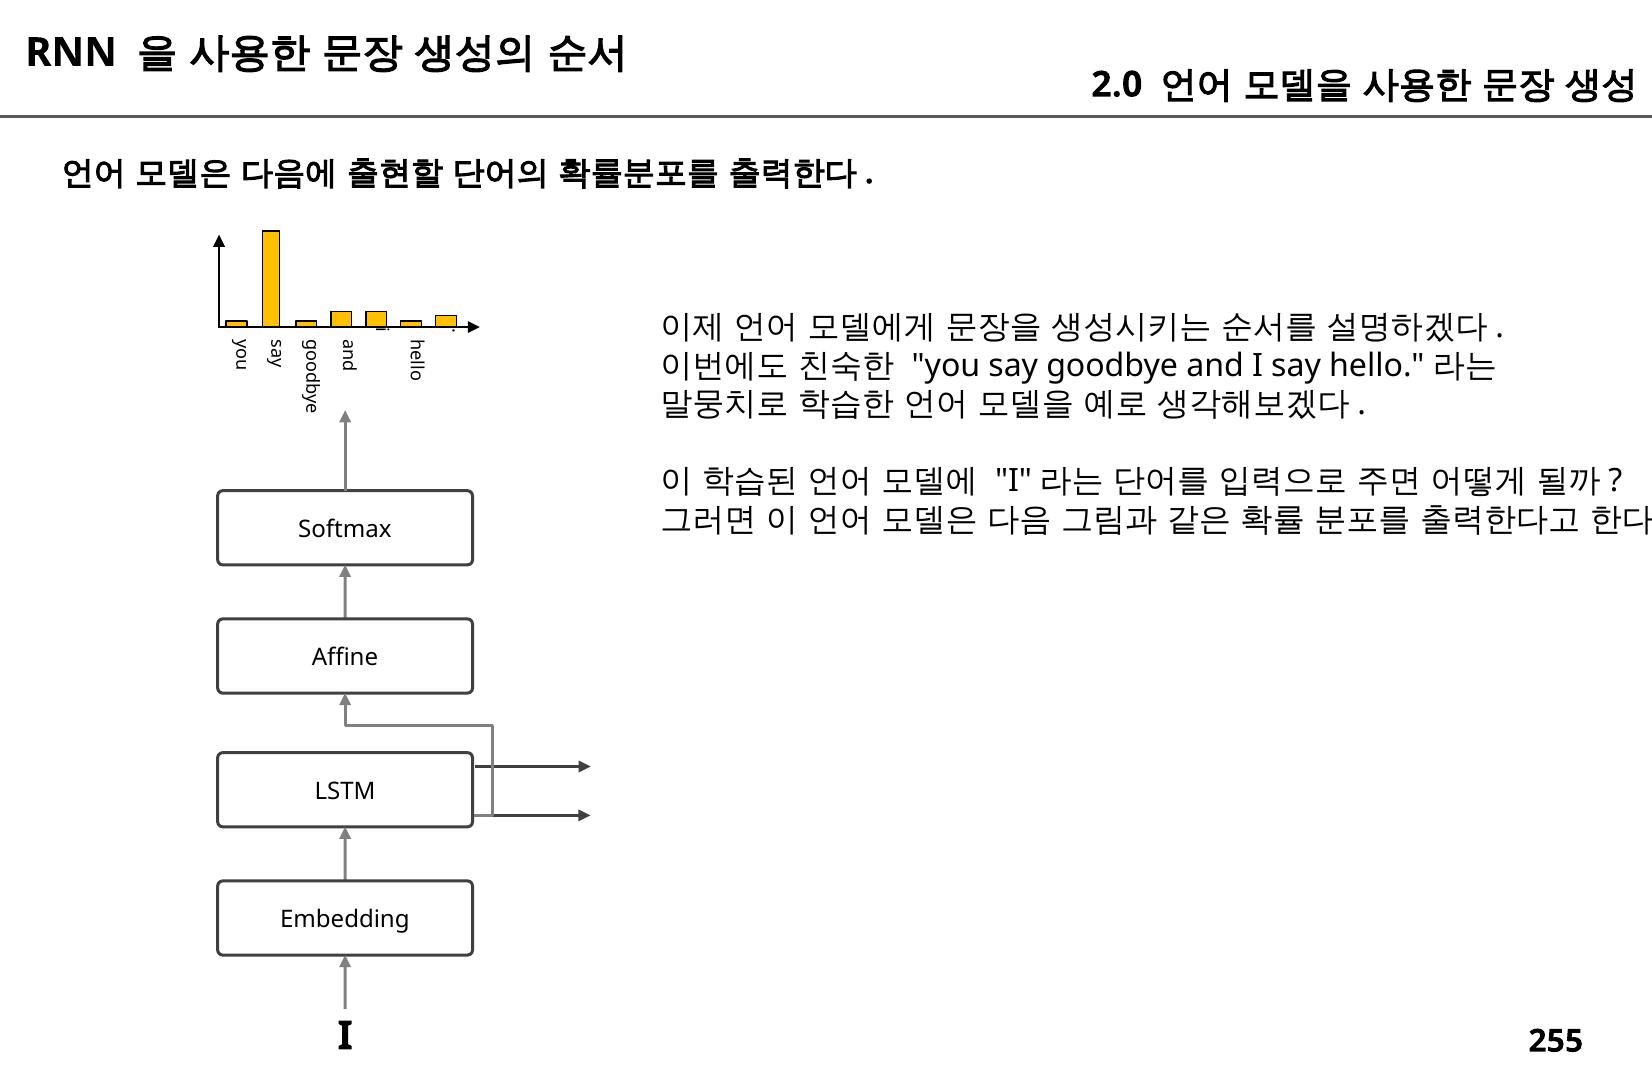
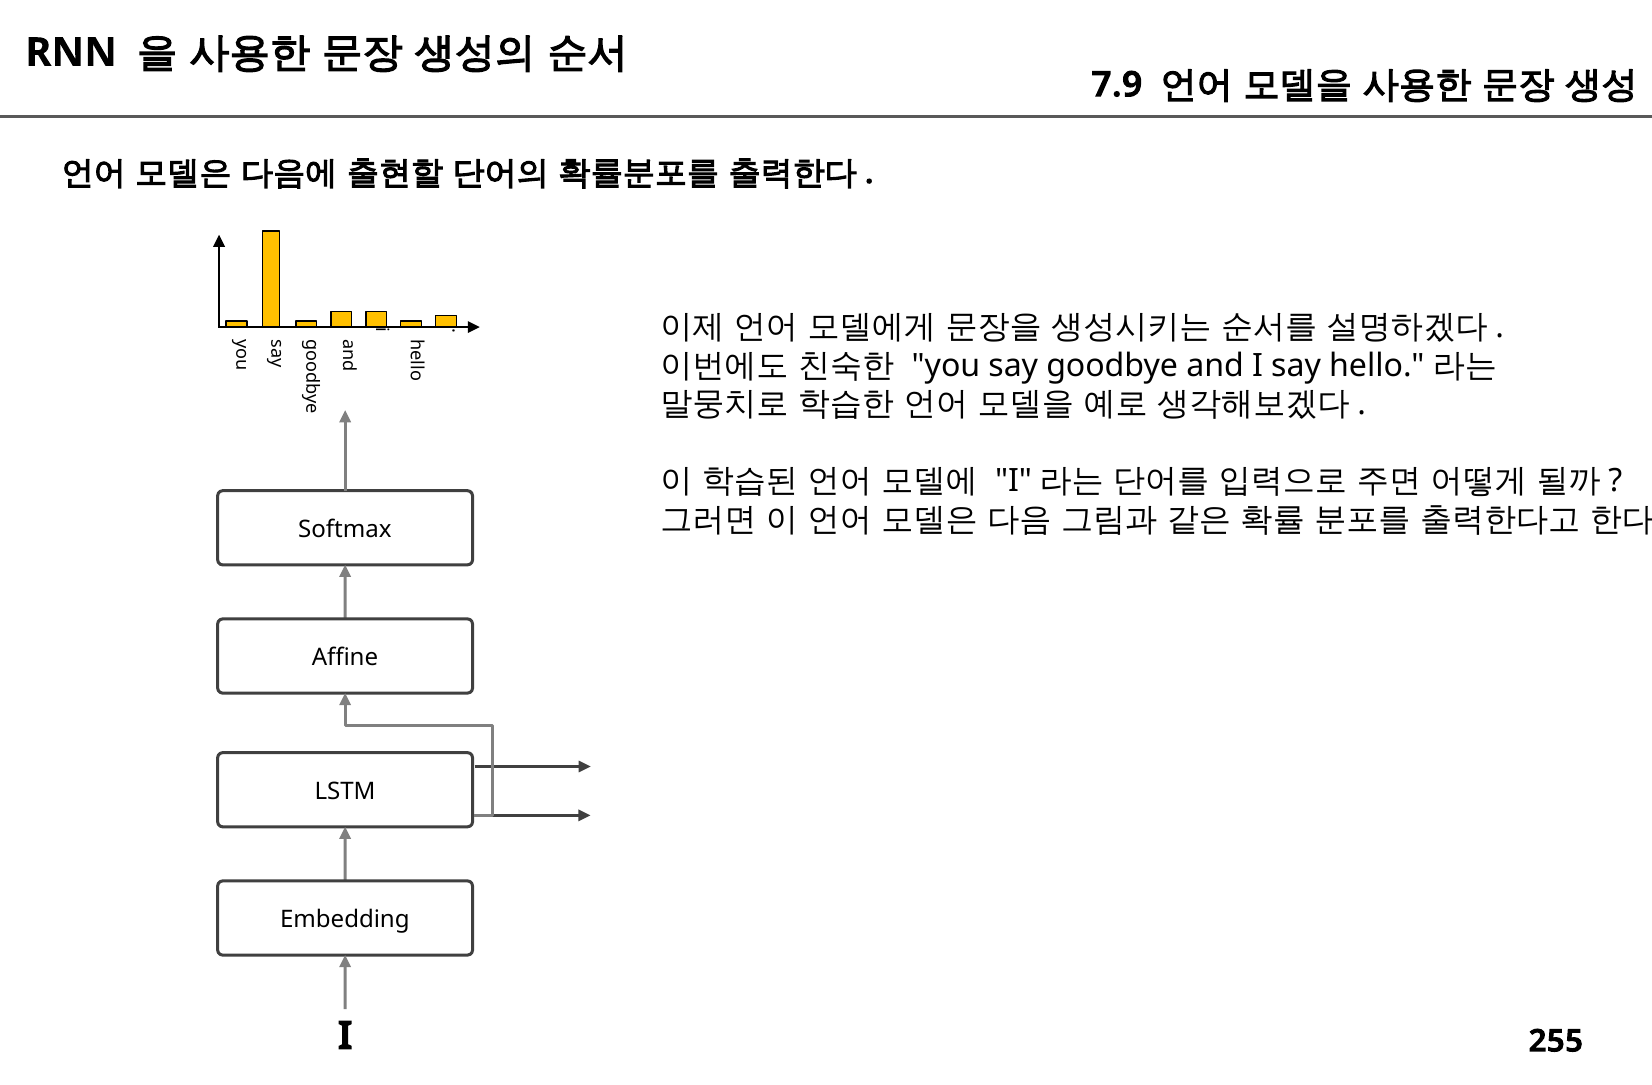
2.0: 2.0 -> 7.9
